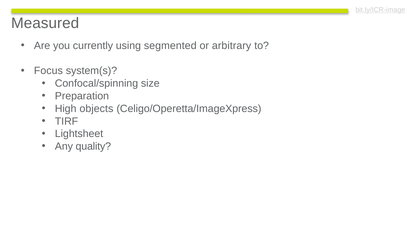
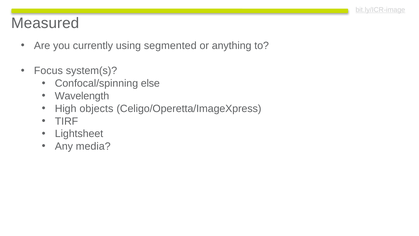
arbitrary: arbitrary -> anything
size: size -> else
Preparation: Preparation -> Wavelength
quality: quality -> media
